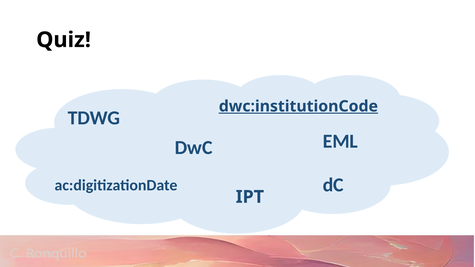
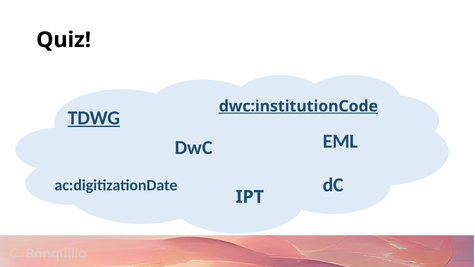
TDWG underline: none -> present
